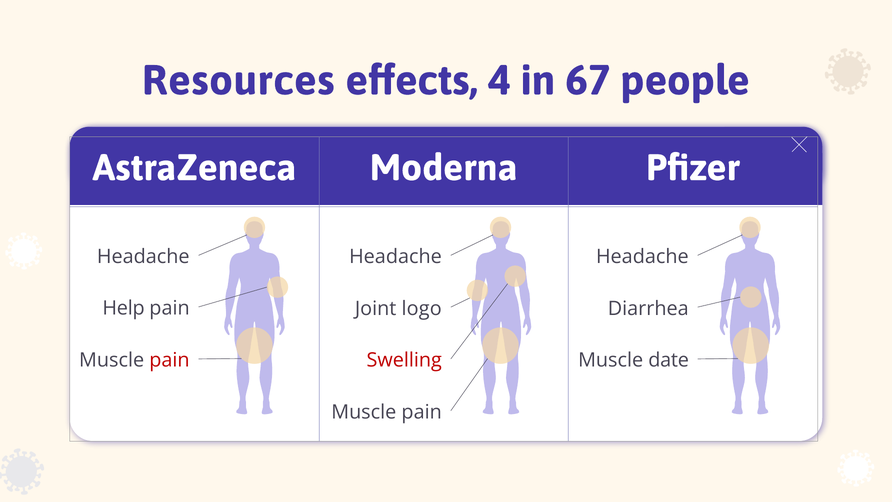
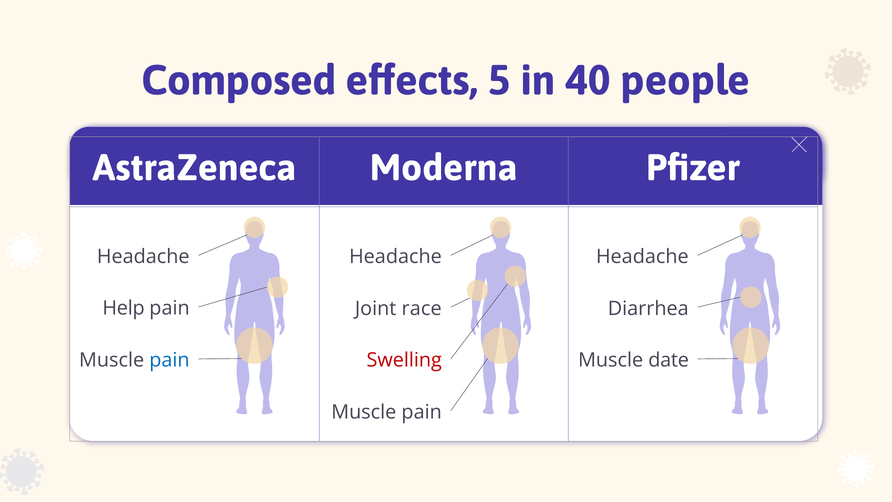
Resources: Resources -> Composed
4: 4 -> 5
67: 67 -> 40
logo: logo -> race
pain at (169, 360) colour: red -> blue
